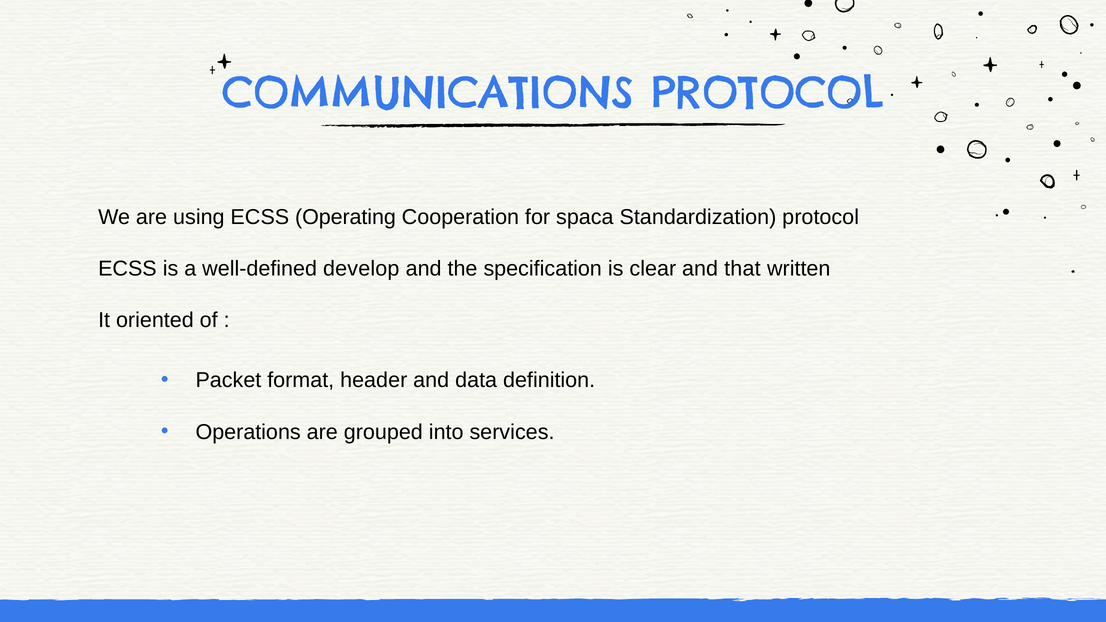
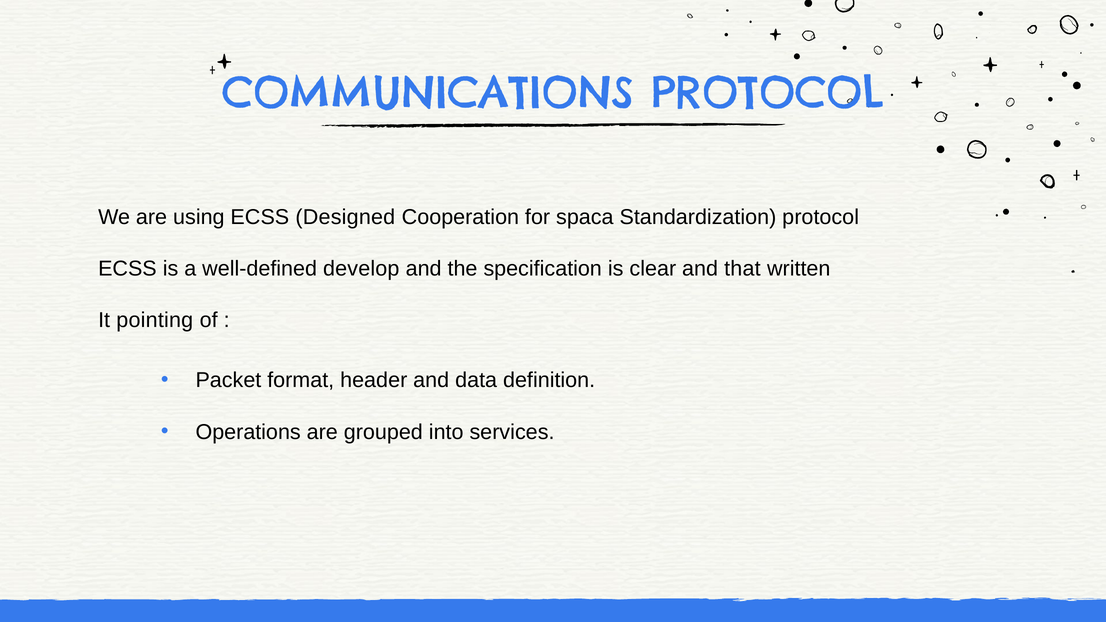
Operating: Operating -> Designed
oriented: oriented -> pointing
